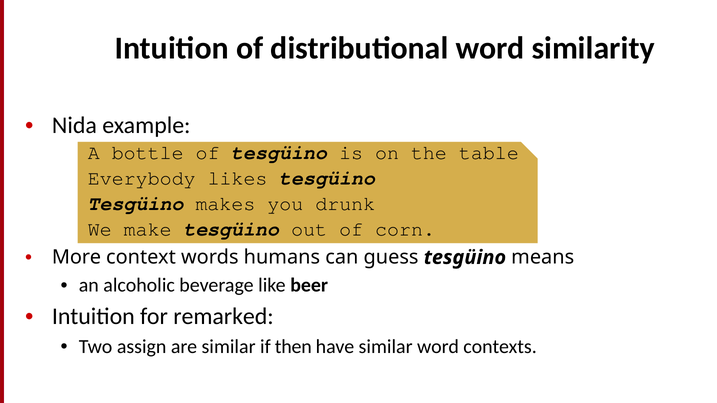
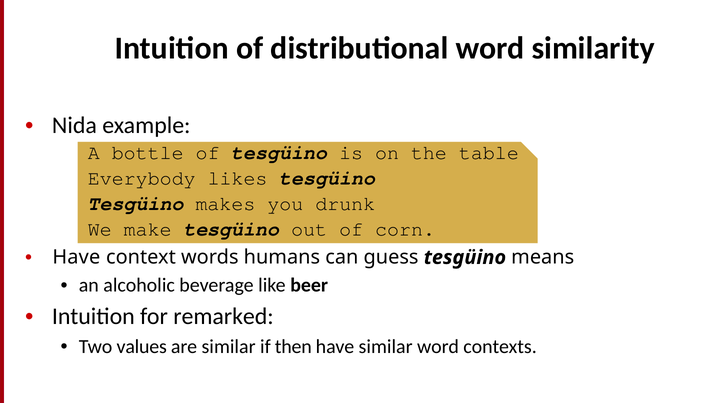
More at (77, 258): More -> Have
assign: assign -> values
